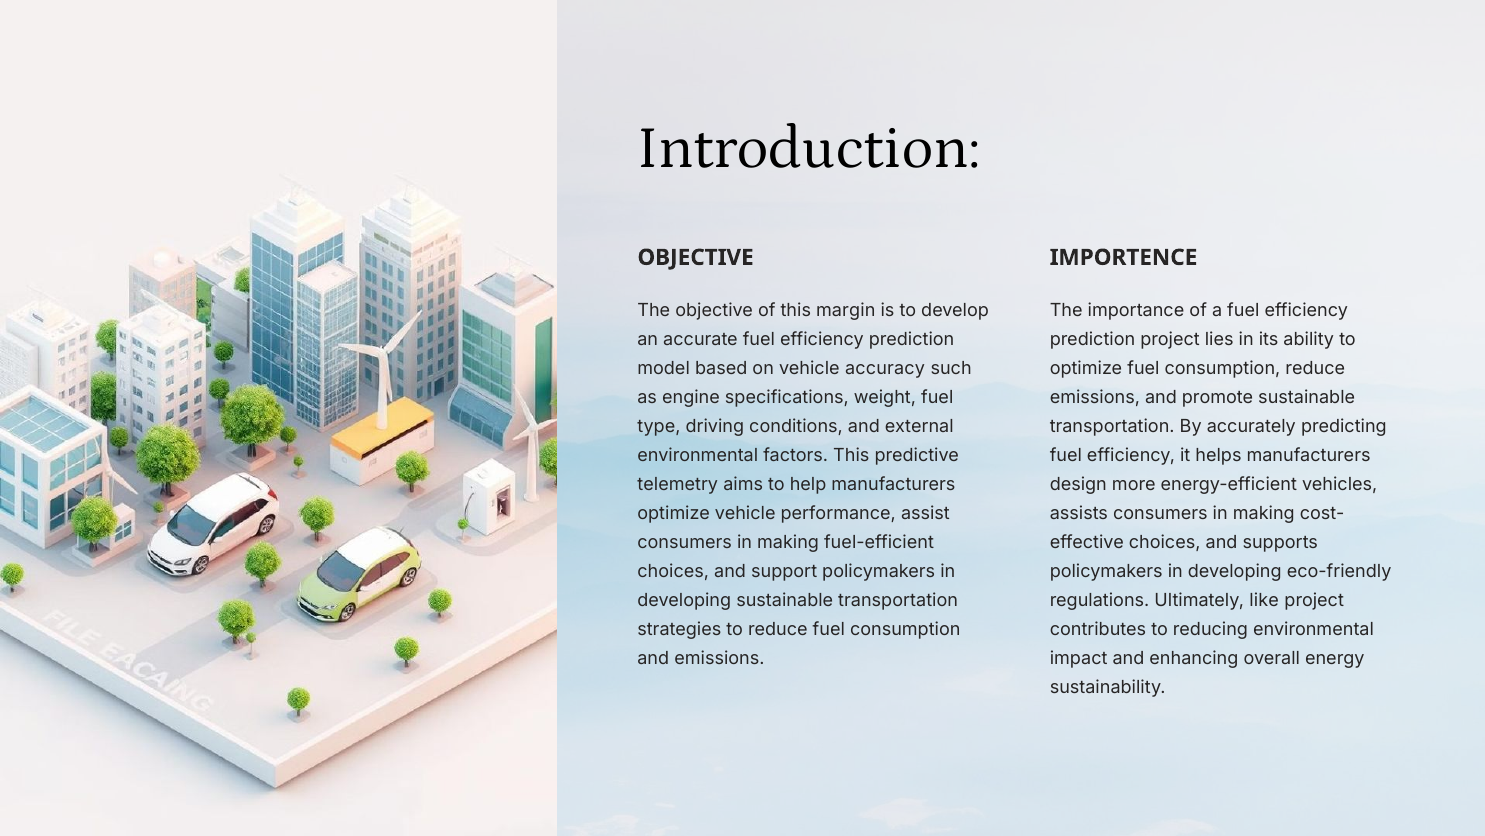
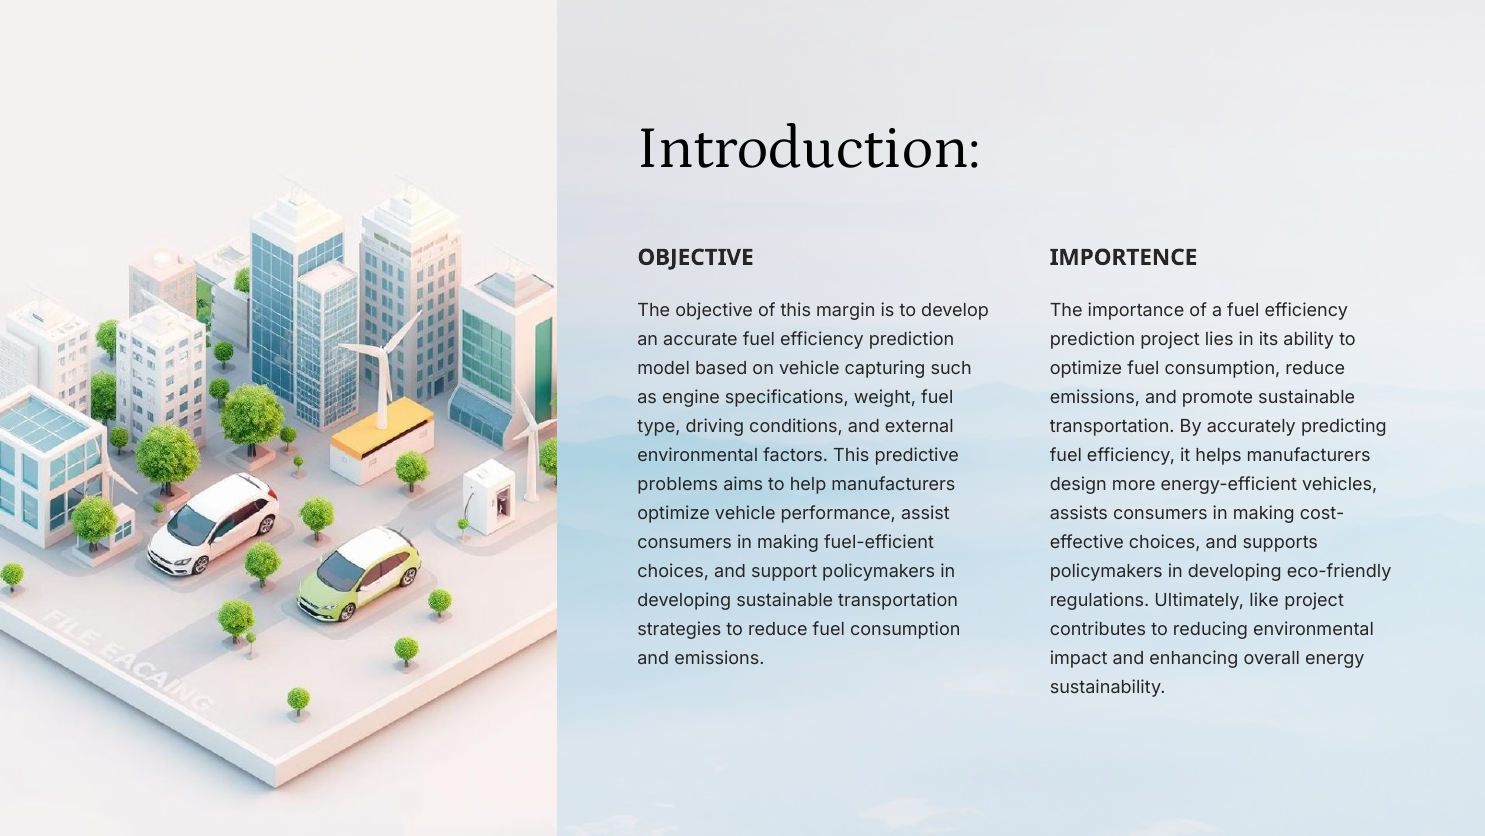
accuracy: accuracy -> capturing
telemetry: telemetry -> problems
